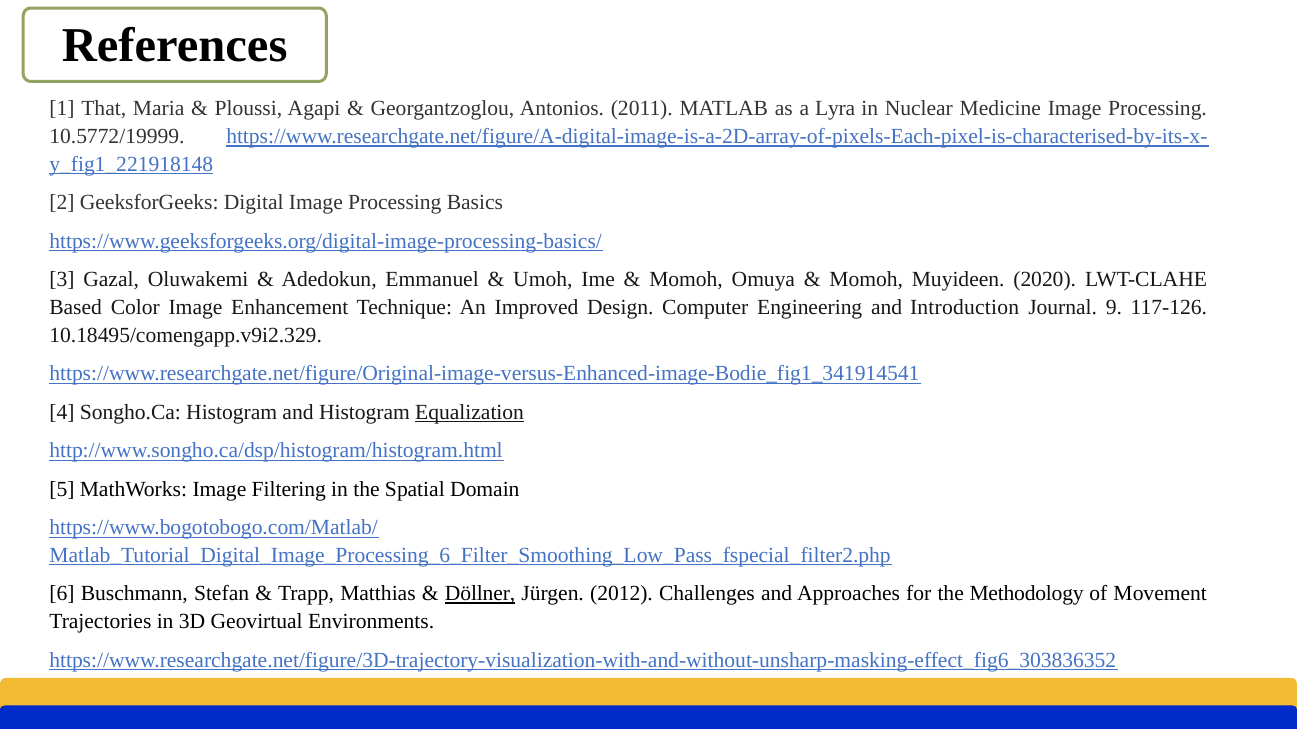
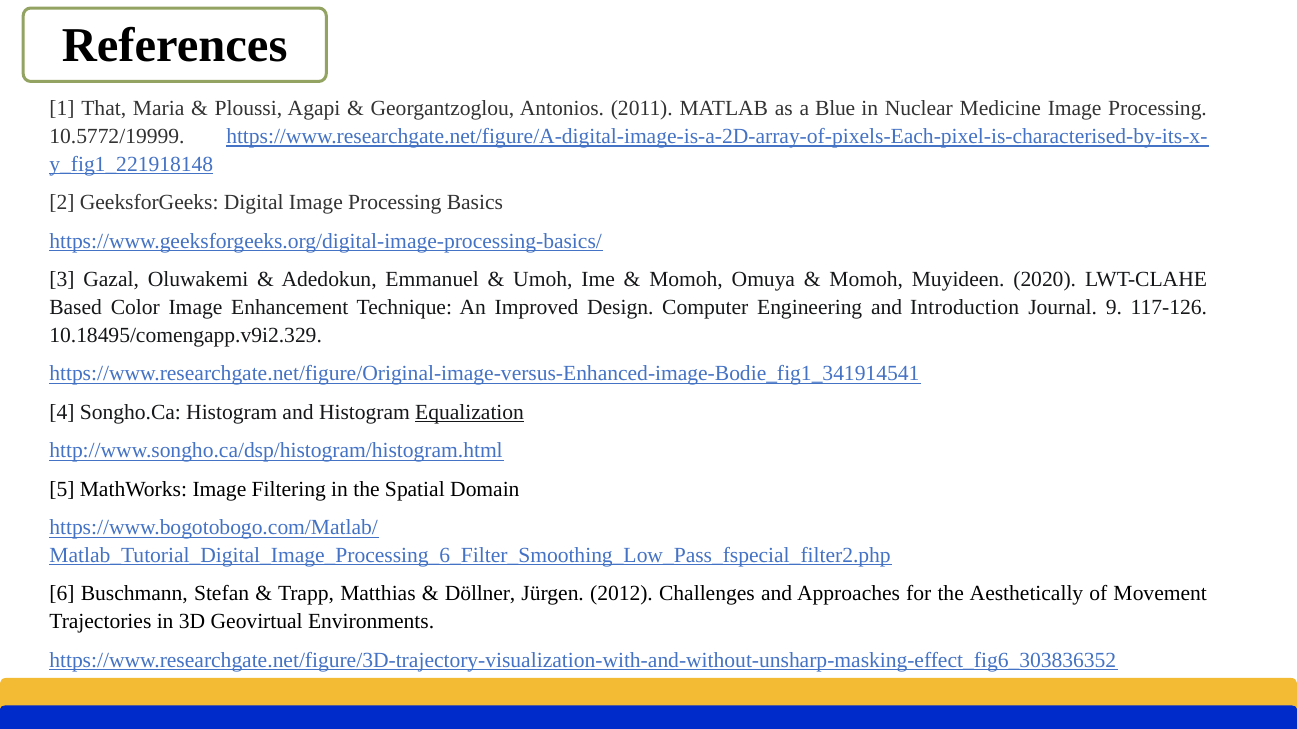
Lyra: Lyra -> Blue
Döllner underline: present -> none
Methodology: Methodology -> Aesthetically
